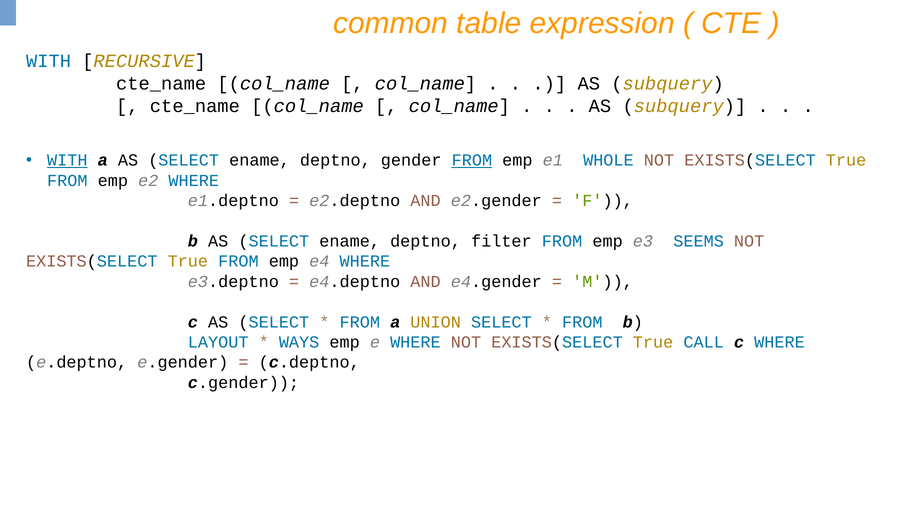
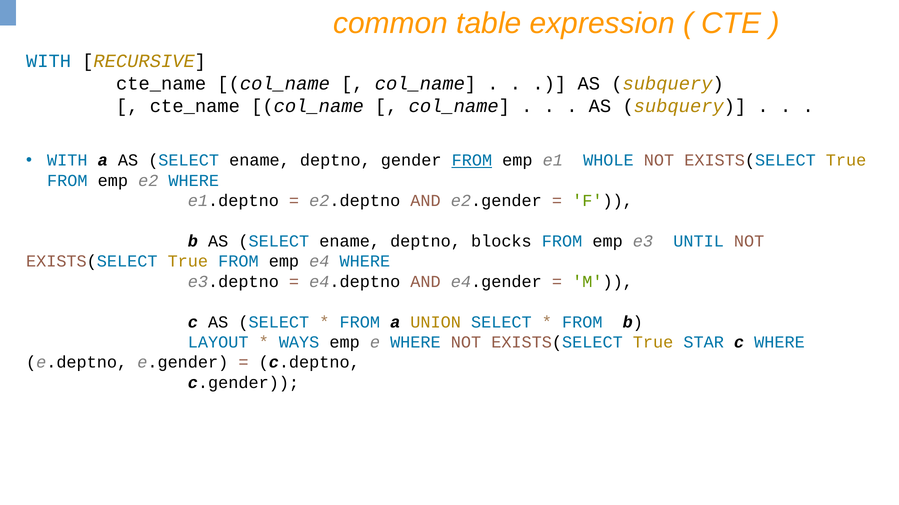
WITH at (67, 161) underline: present -> none
filter: filter -> blocks
SEEMS: SEEMS -> UNTIL
CALL: CALL -> STAR
